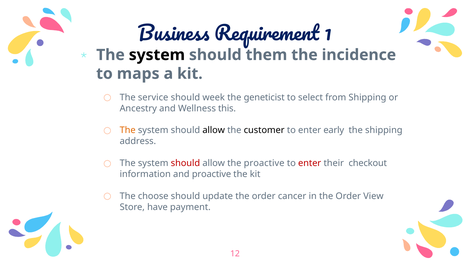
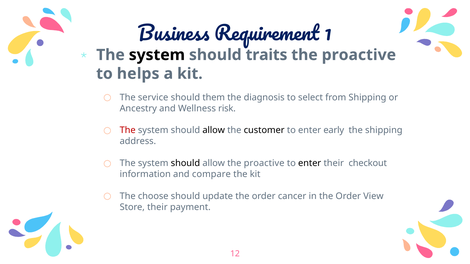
them: them -> traits
incidence at (359, 55): incidence -> proactive
maps: maps -> helps
week: week -> them
geneticist: geneticist -> diagnosis
this: this -> risk
The at (128, 131) colour: orange -> red
should at (185, 163) colour: red -> black
enter at (310, 163) colour: red -> black
and proactive: proactive -> compare
Store have: have -> their
